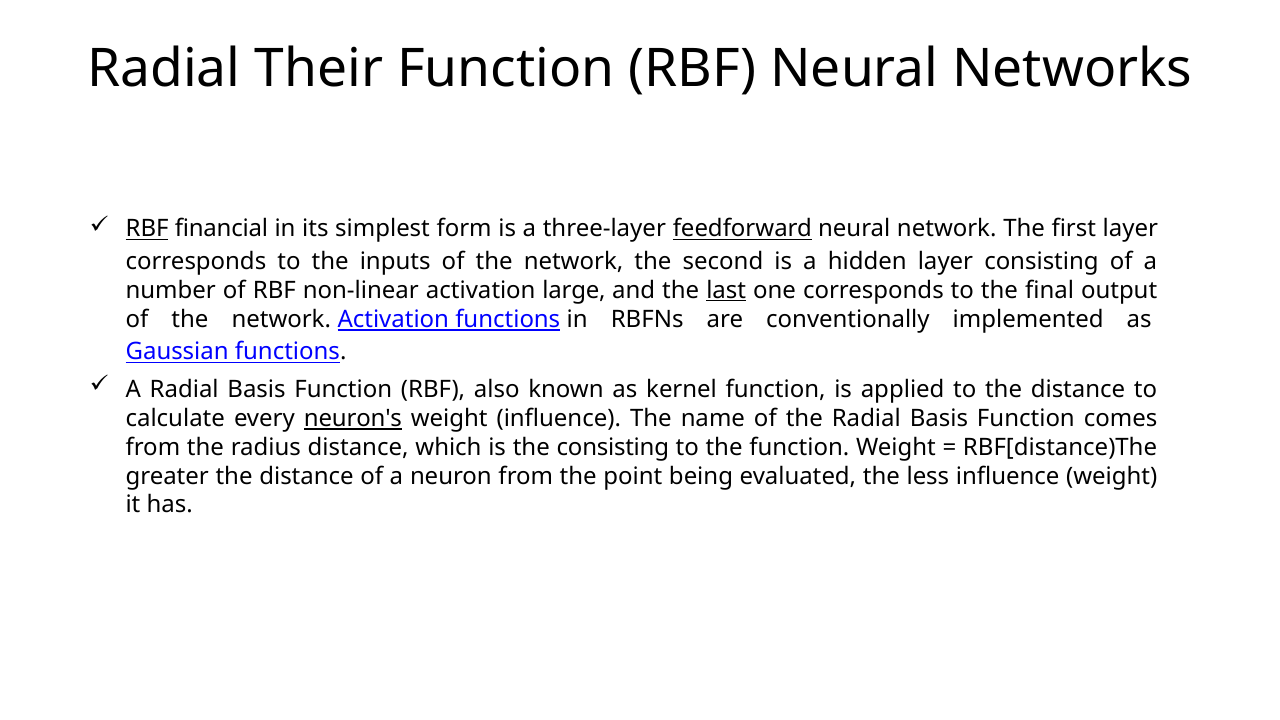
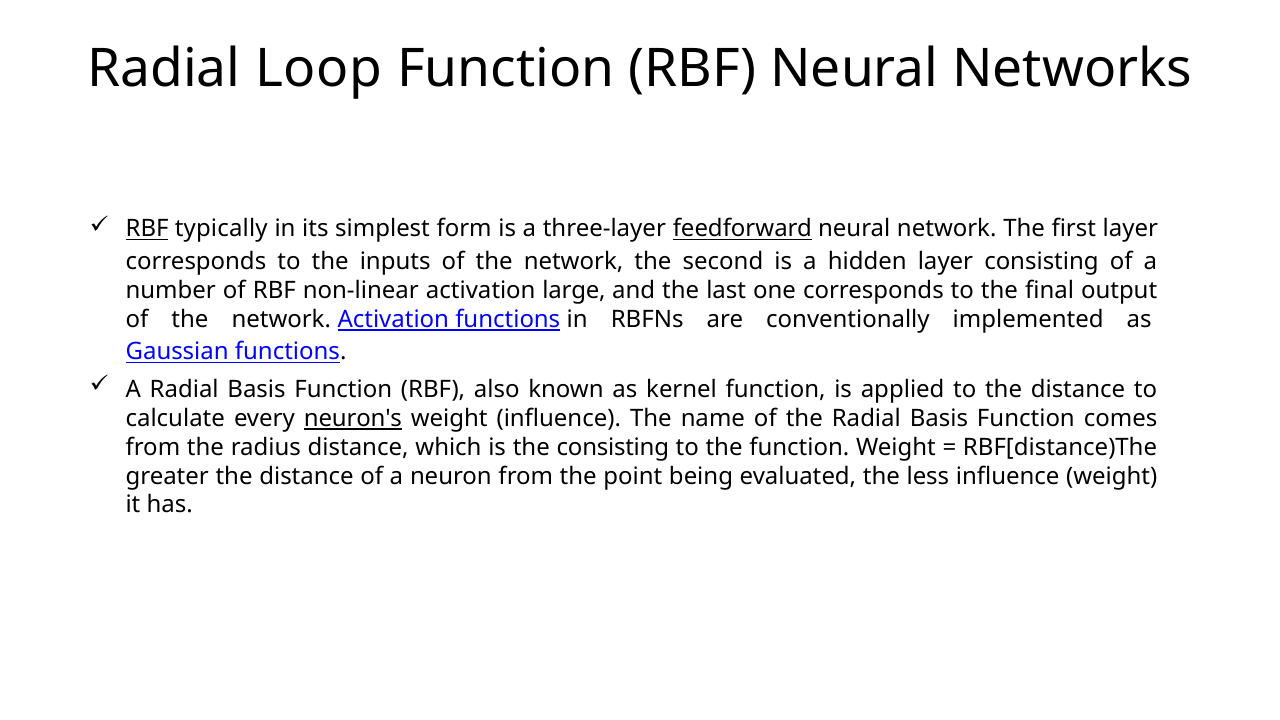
Their: Their -> Loop
financial: financial -> typically
last underline: present -> none
